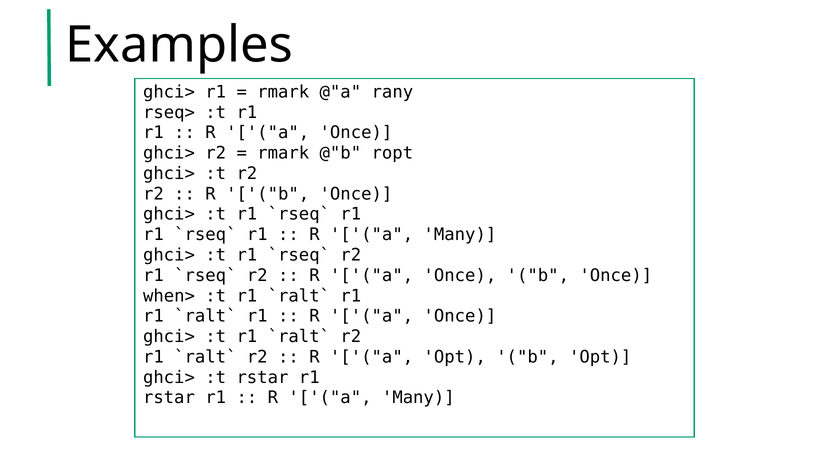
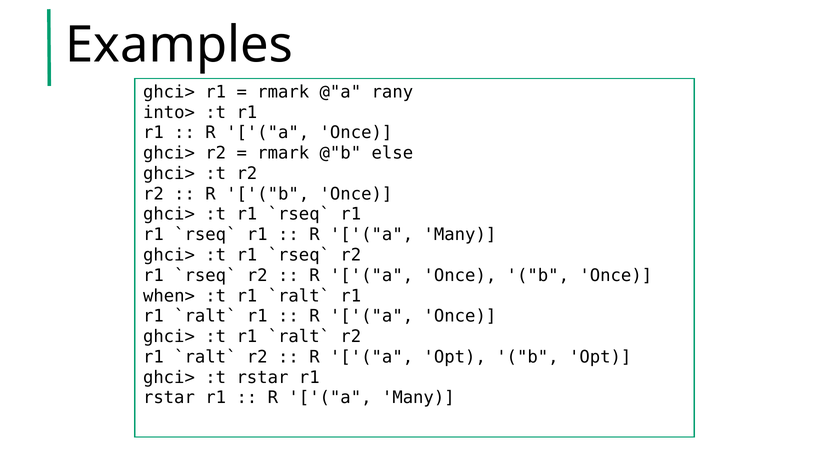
rseq>: rseq> -> into>
ropt: ropt -> else
